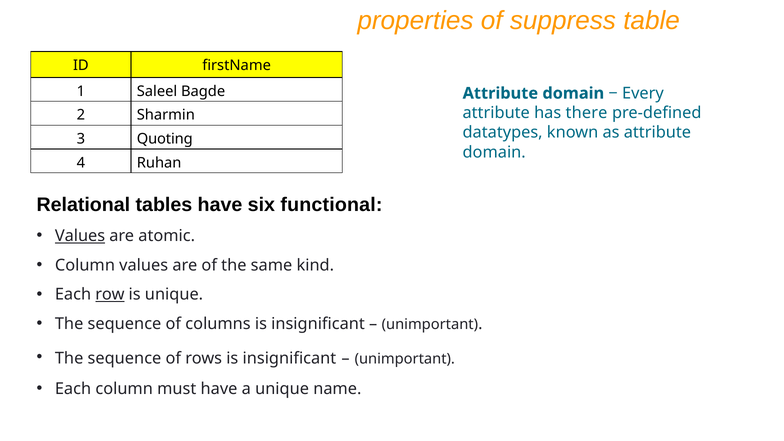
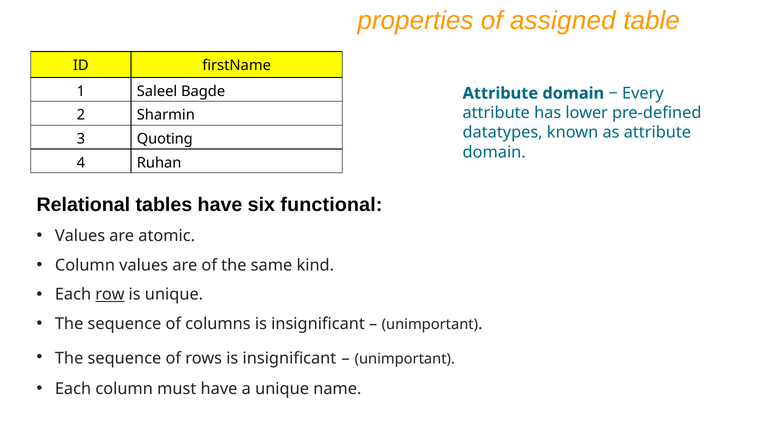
suppress: suppress -> assigned
there: there -> lower
Values at (80, 236) underline: present -> none
